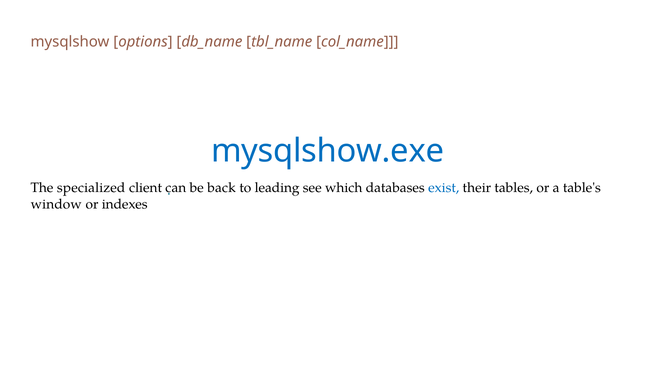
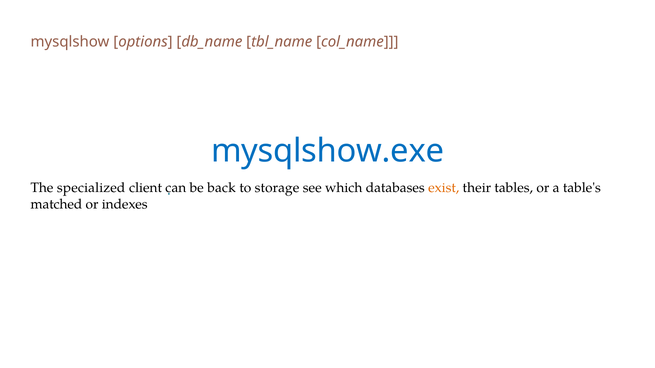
leading: leading -> storage
exist colour: blue -> orange
window: window -> matched
